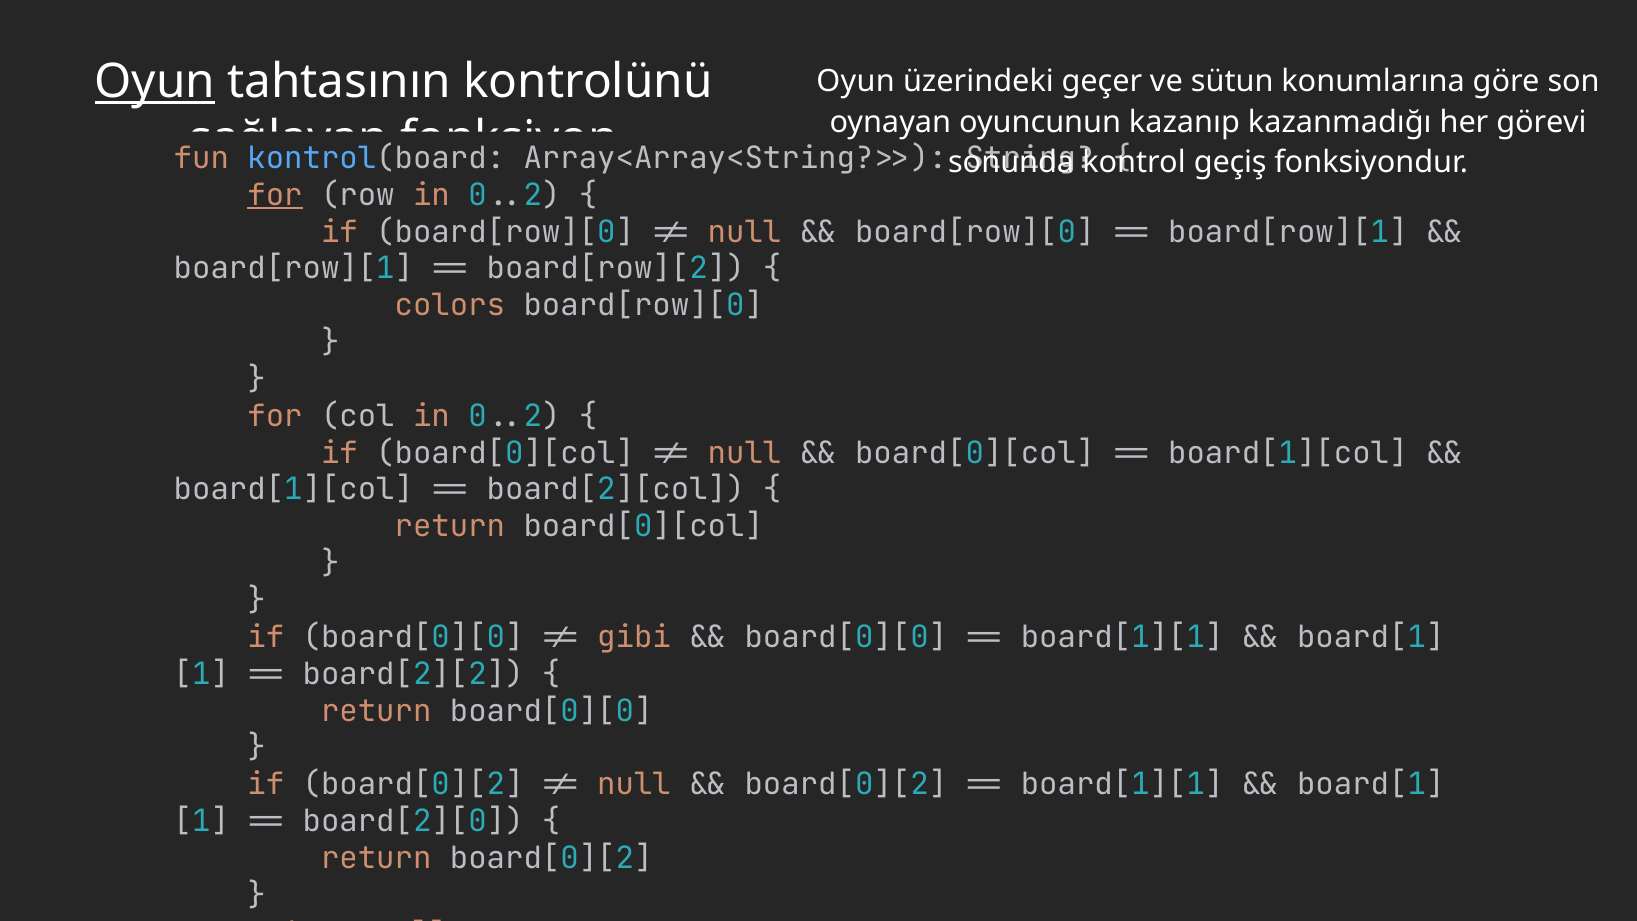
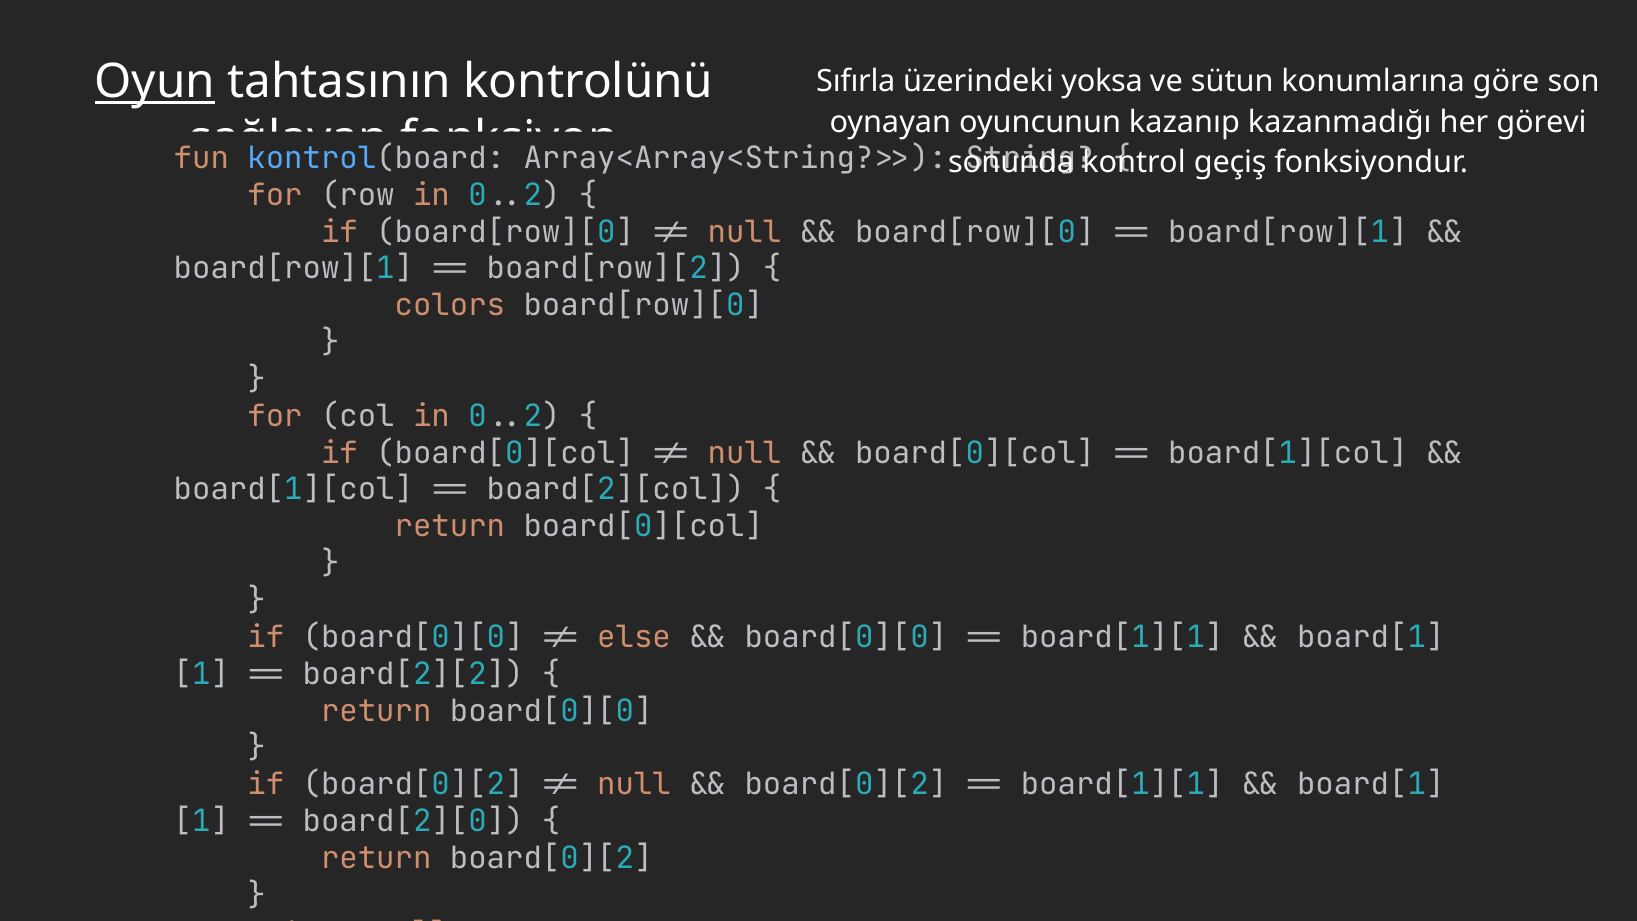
Oyun at (856, 82): Oyun -> Sıfırla
geçer: geçer -> yoksa
for at (275, 195) underline: present -> none
gibi: gibi -> else
